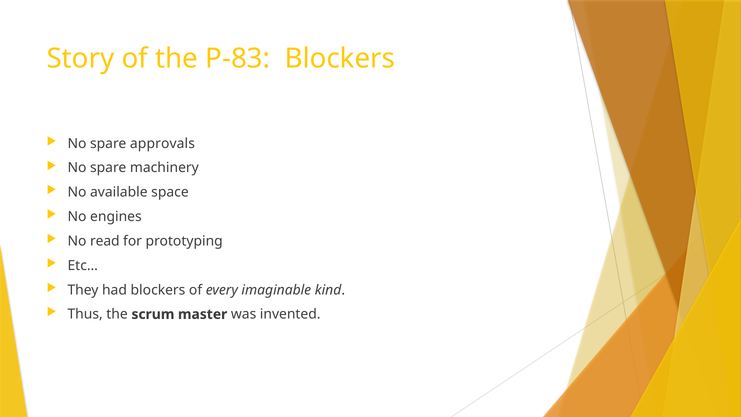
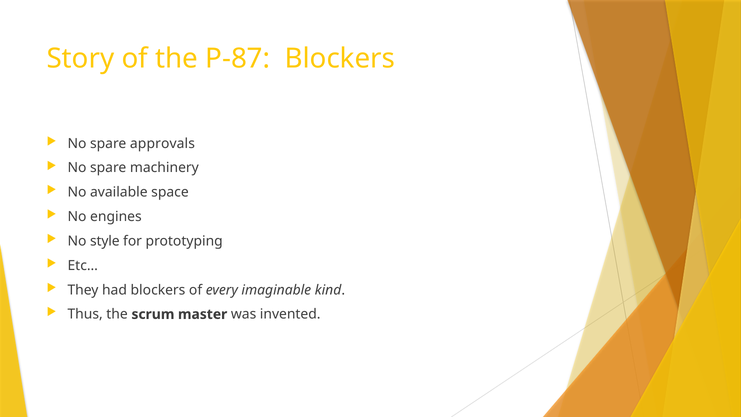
P-83: P-83 -> P-87
read: read -> style
